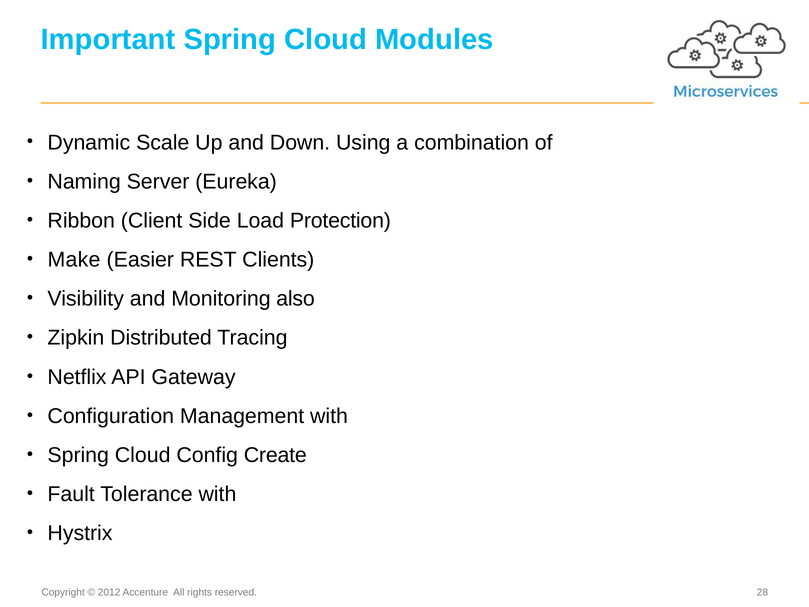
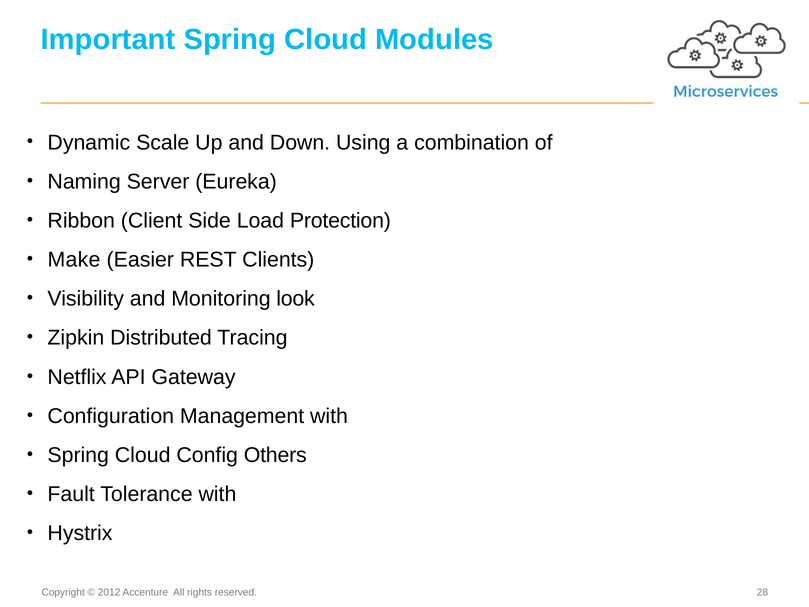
also: also -> look
Create: Create -> Others
